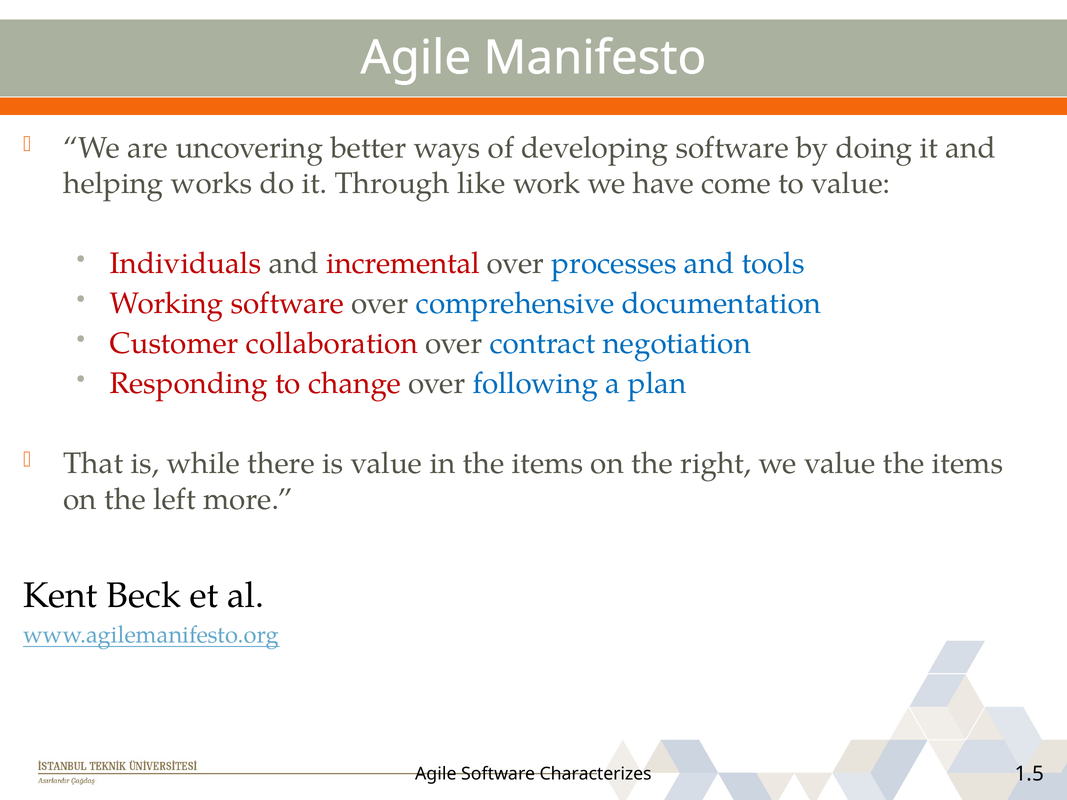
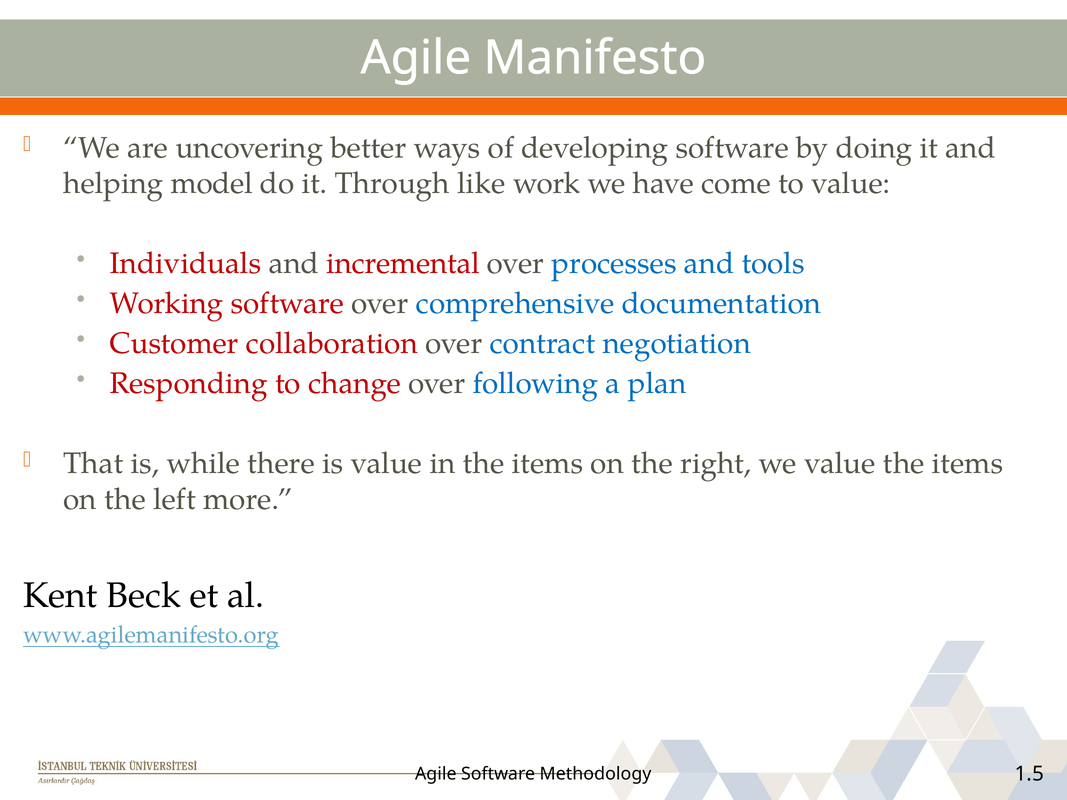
works: works -> model
Characterizes: Characterizes -> Methodology
